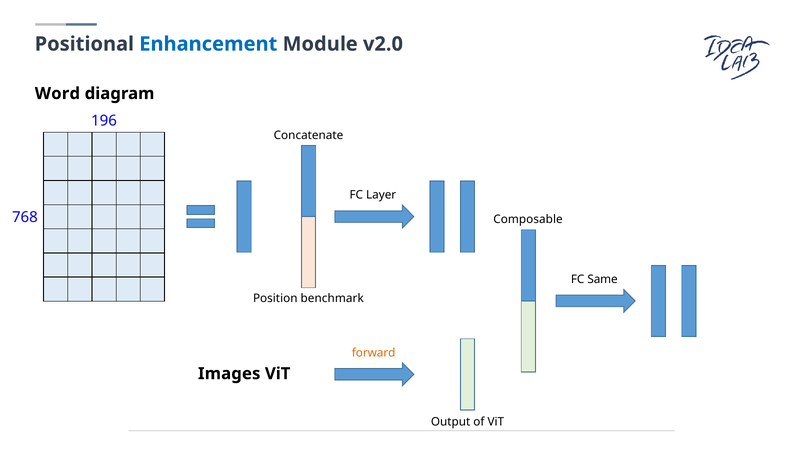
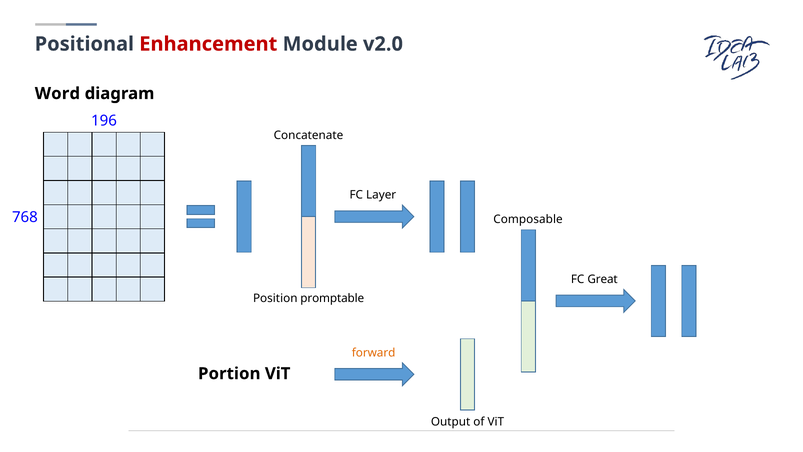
Enhancement colour: blue -> red
Same: Same -> Great
benchmark: benchmark -> promptable
Images: Images -> Portion
